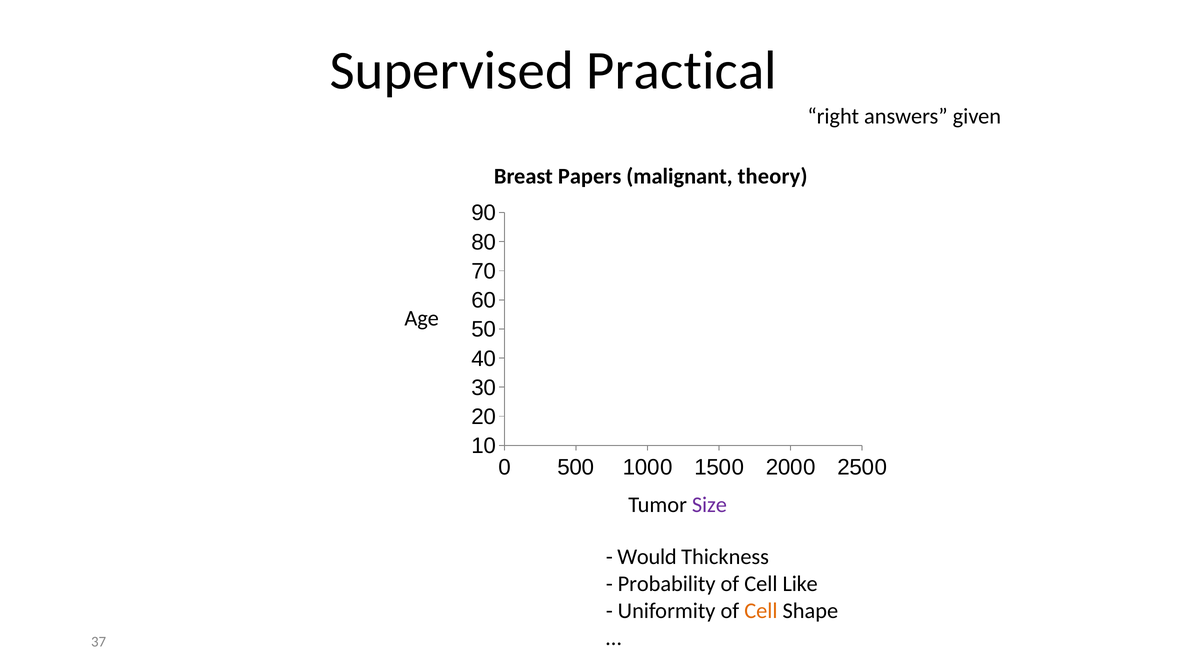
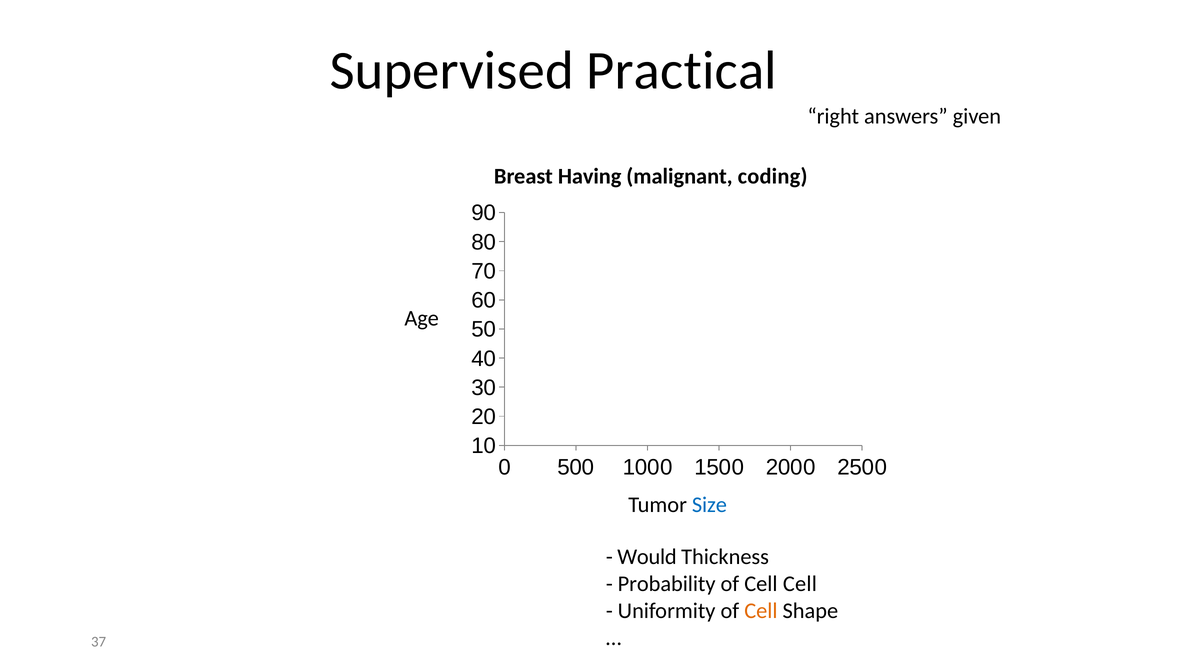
Papers: Papers -> Having
theory: theory -> coding
Size colour: purple -> blue
Cell Like: Like -> Cell
